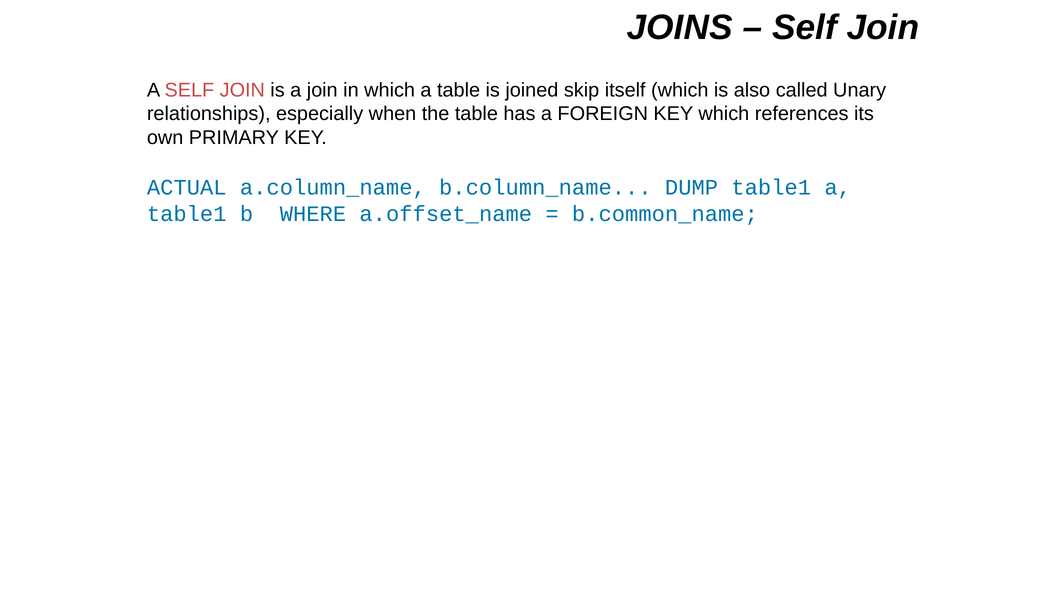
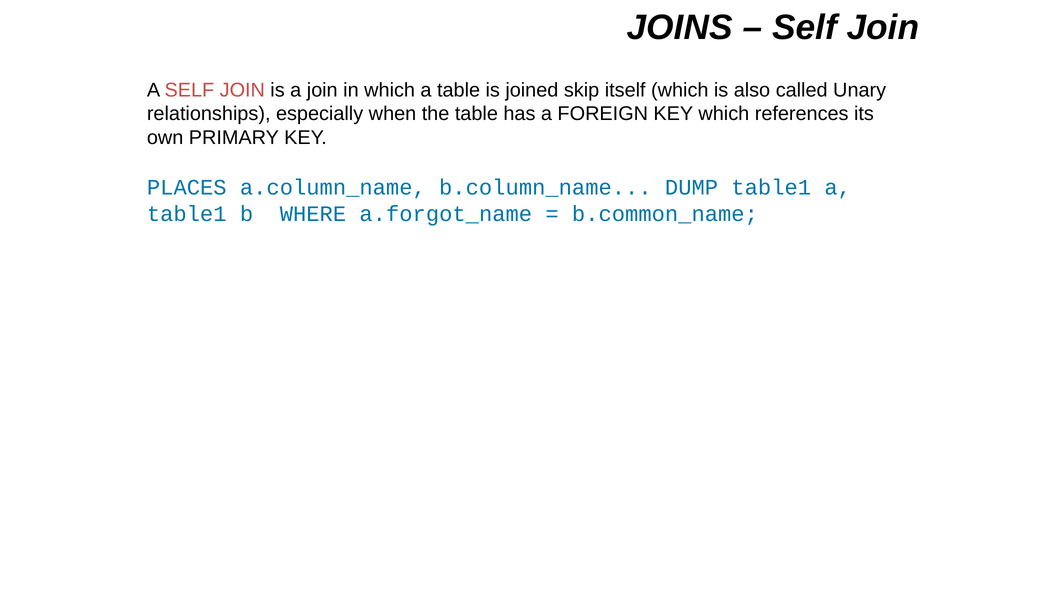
ACTUAL: ACTUAL -> PLACES
a.offset_name: a.offset_name -> a.forgot_name
